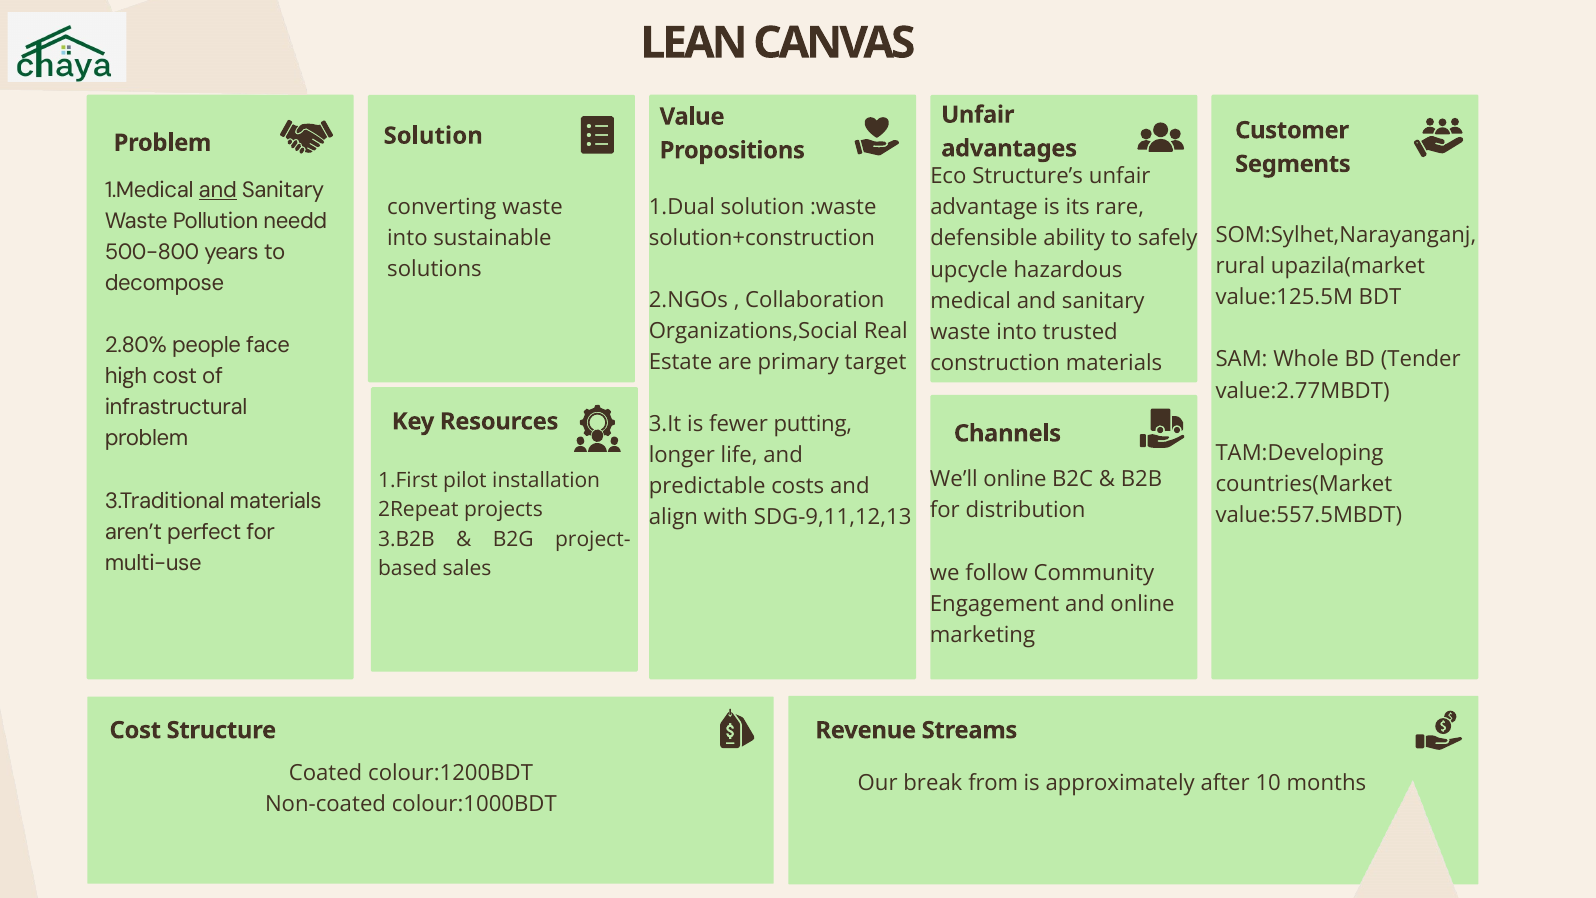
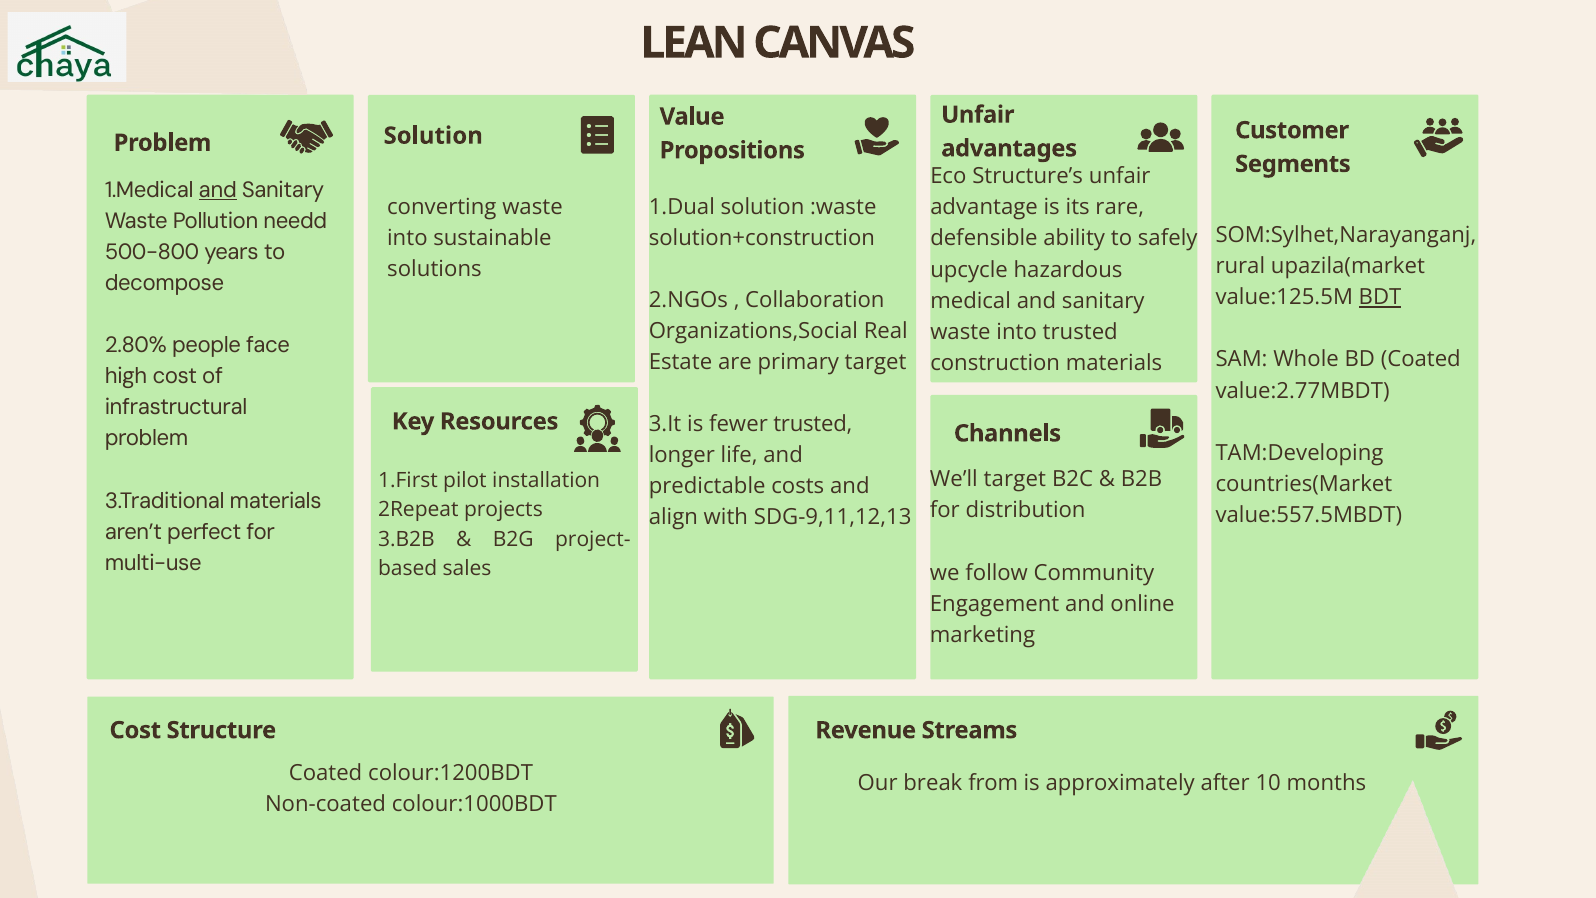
BDT underline: none -> present
BD Tender: Tender -> Coated
fewer putting: putting -> trusted
We’ll online: online -> target
